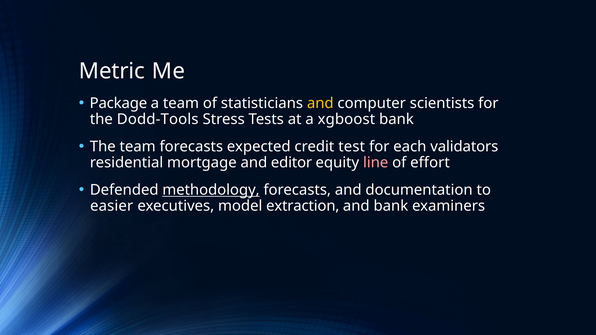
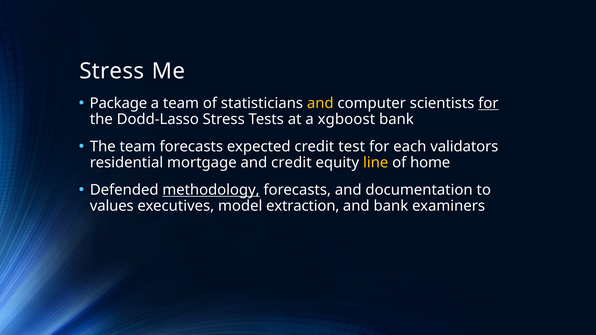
Metric at (112, 71): Metric -> Stress
for at (488, 103) underline: none -> present
Dodd-Tools: Dodd-Tools -> Dodd-Lasso
and editor: editor -> credit
line colour: pink -> yellow
effort: effort -> home
easier: easier -> values
